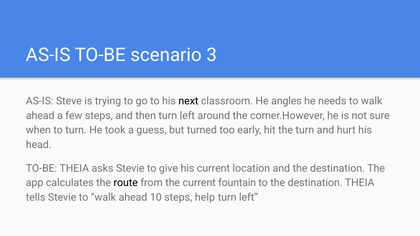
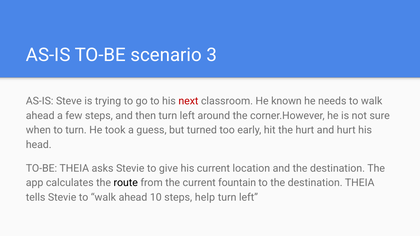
next colour: black -> red
angles: angles -> known
the turn: turn -> hurt
